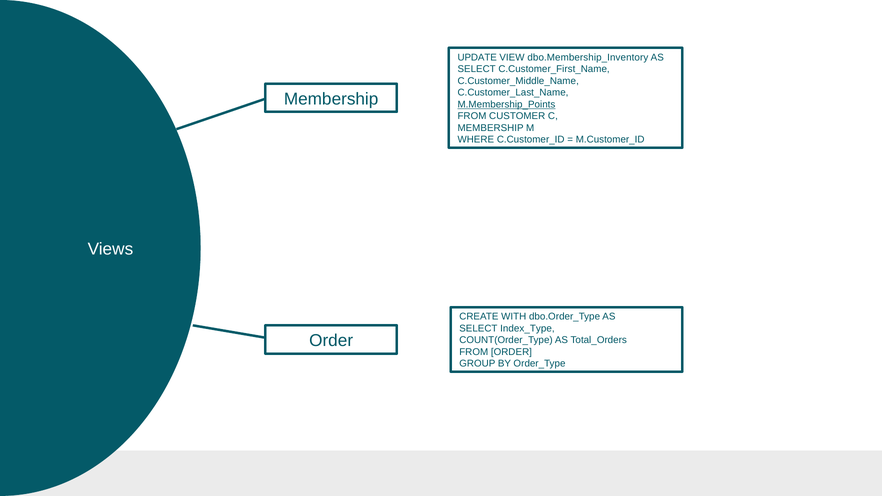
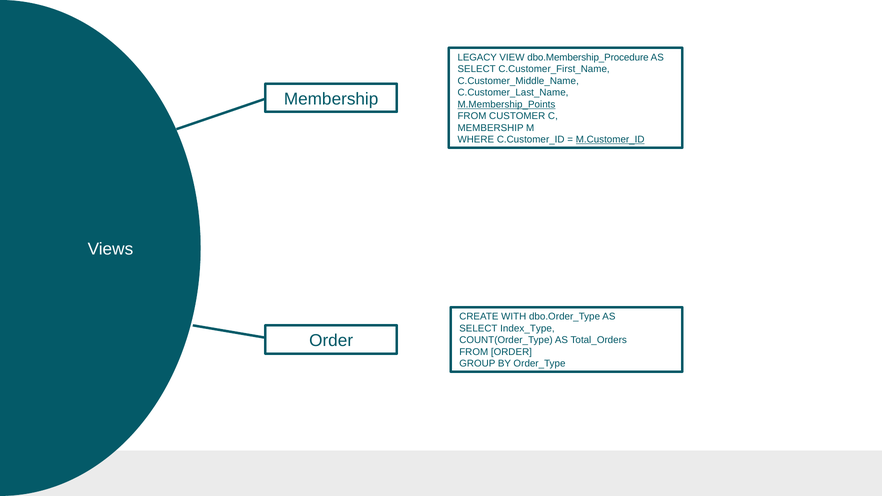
UPDATE: UPDATE -> LEGACY
dbo.Membership_Inventory: dbo.Membership_Inventory -> dbo.Membership_Procedure
M.Customer_ID underline: none -> present
